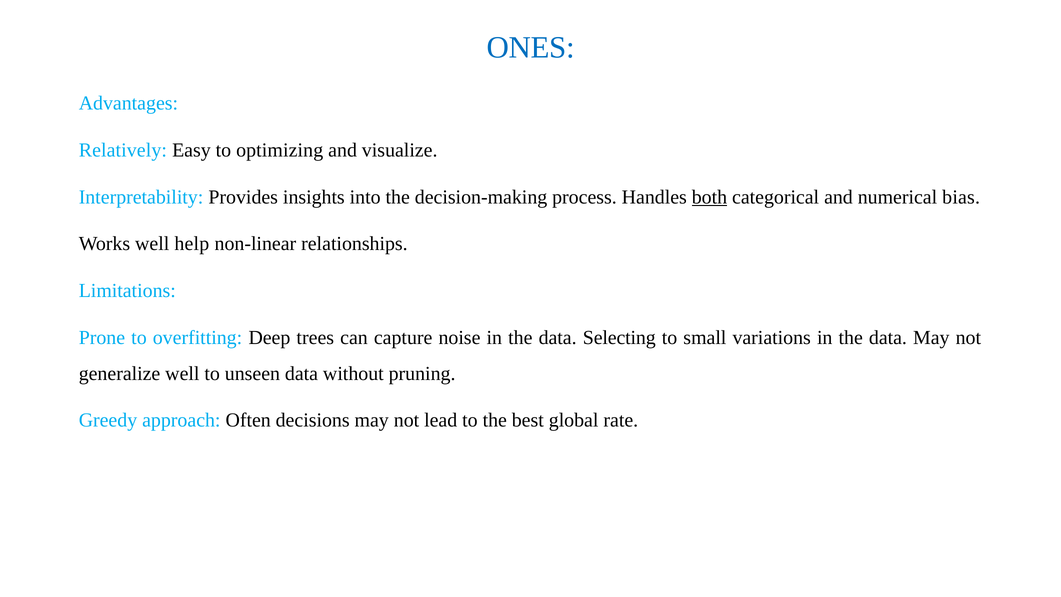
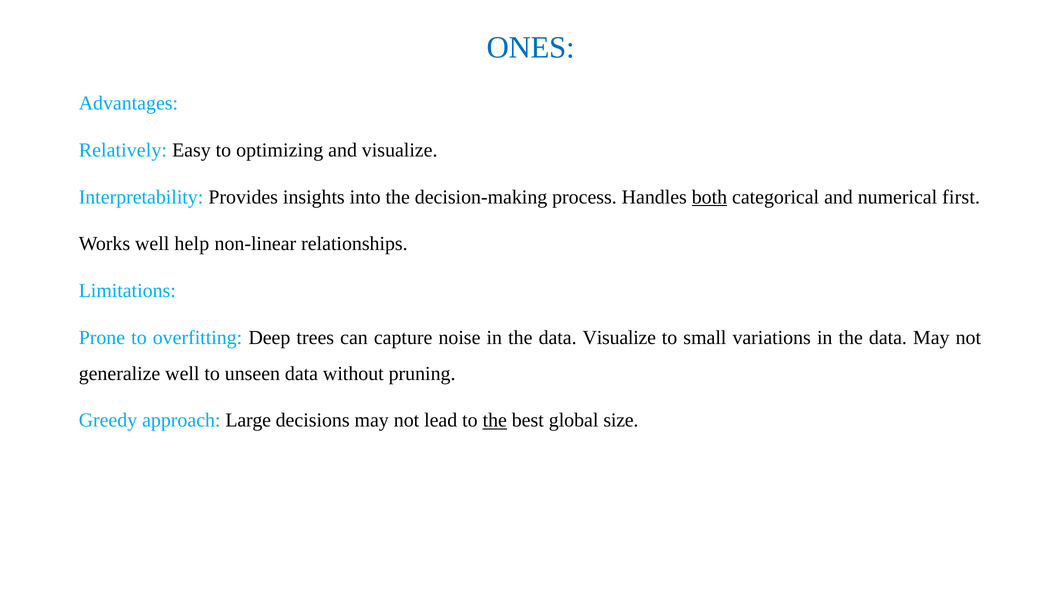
bias: bias -> first
data Selecting: Selecting -> Visualize
Often: Often -> Large
the at (495, 420) underline: none -> present
rate: rate -> size
